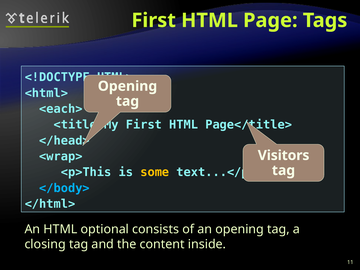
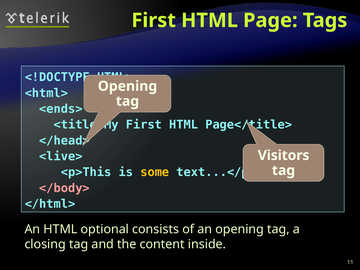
<each>: <each> -> <ends>
<wrap>: <wrap> -> <live>
</body> colour: light blue -> pink
